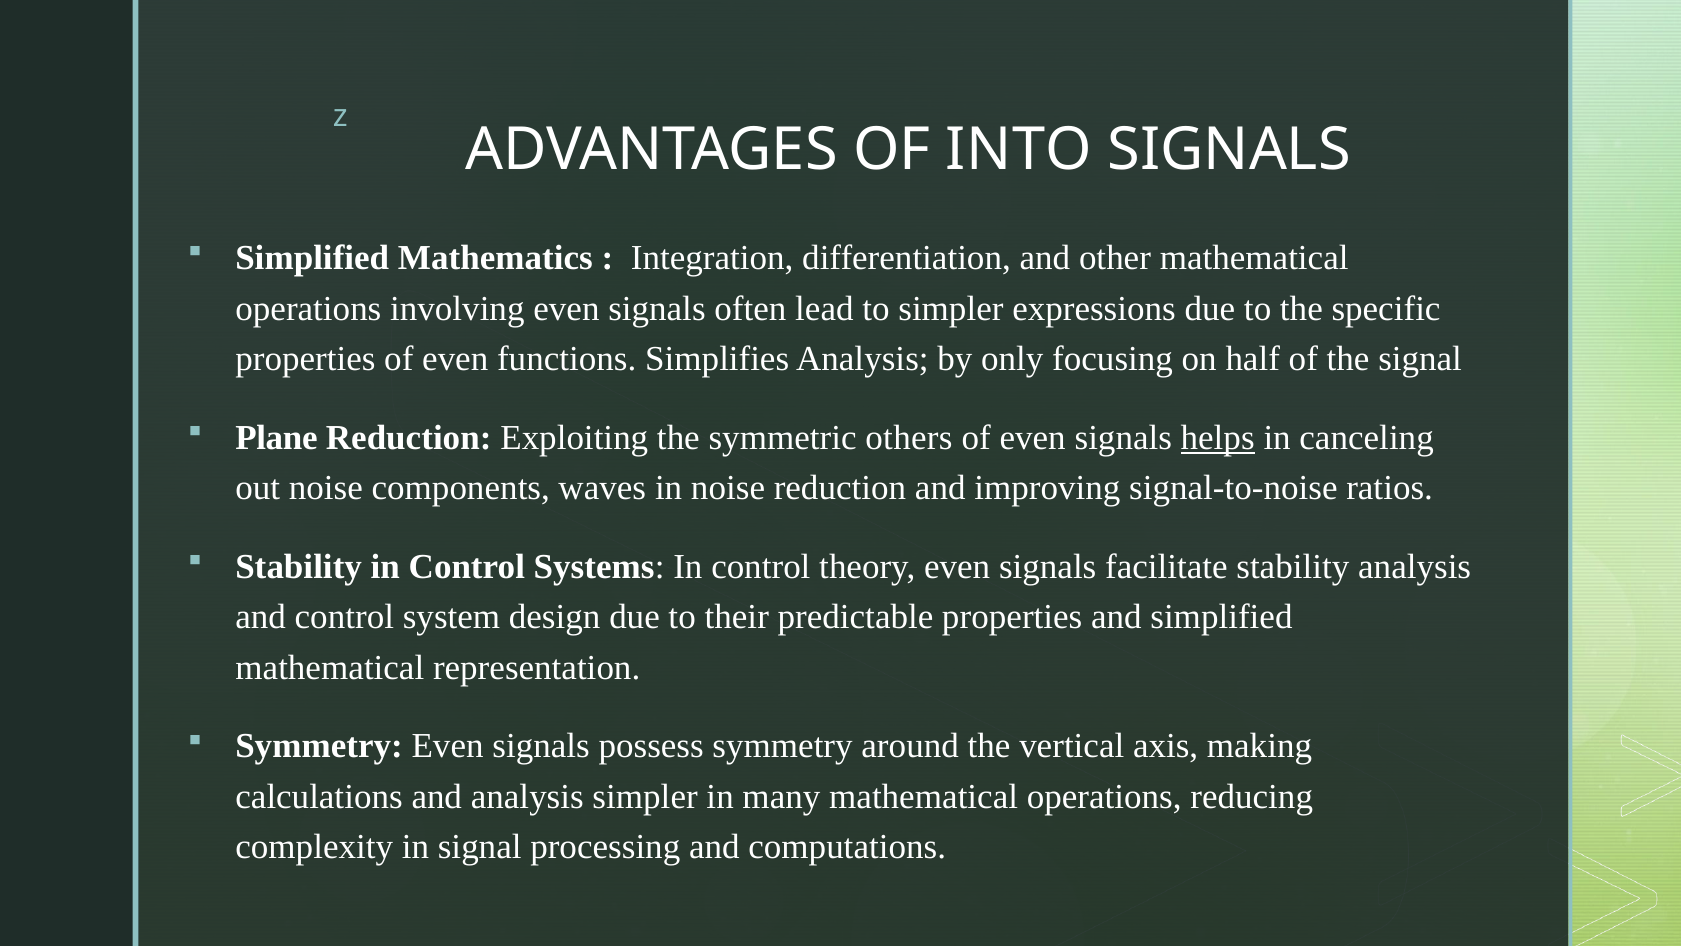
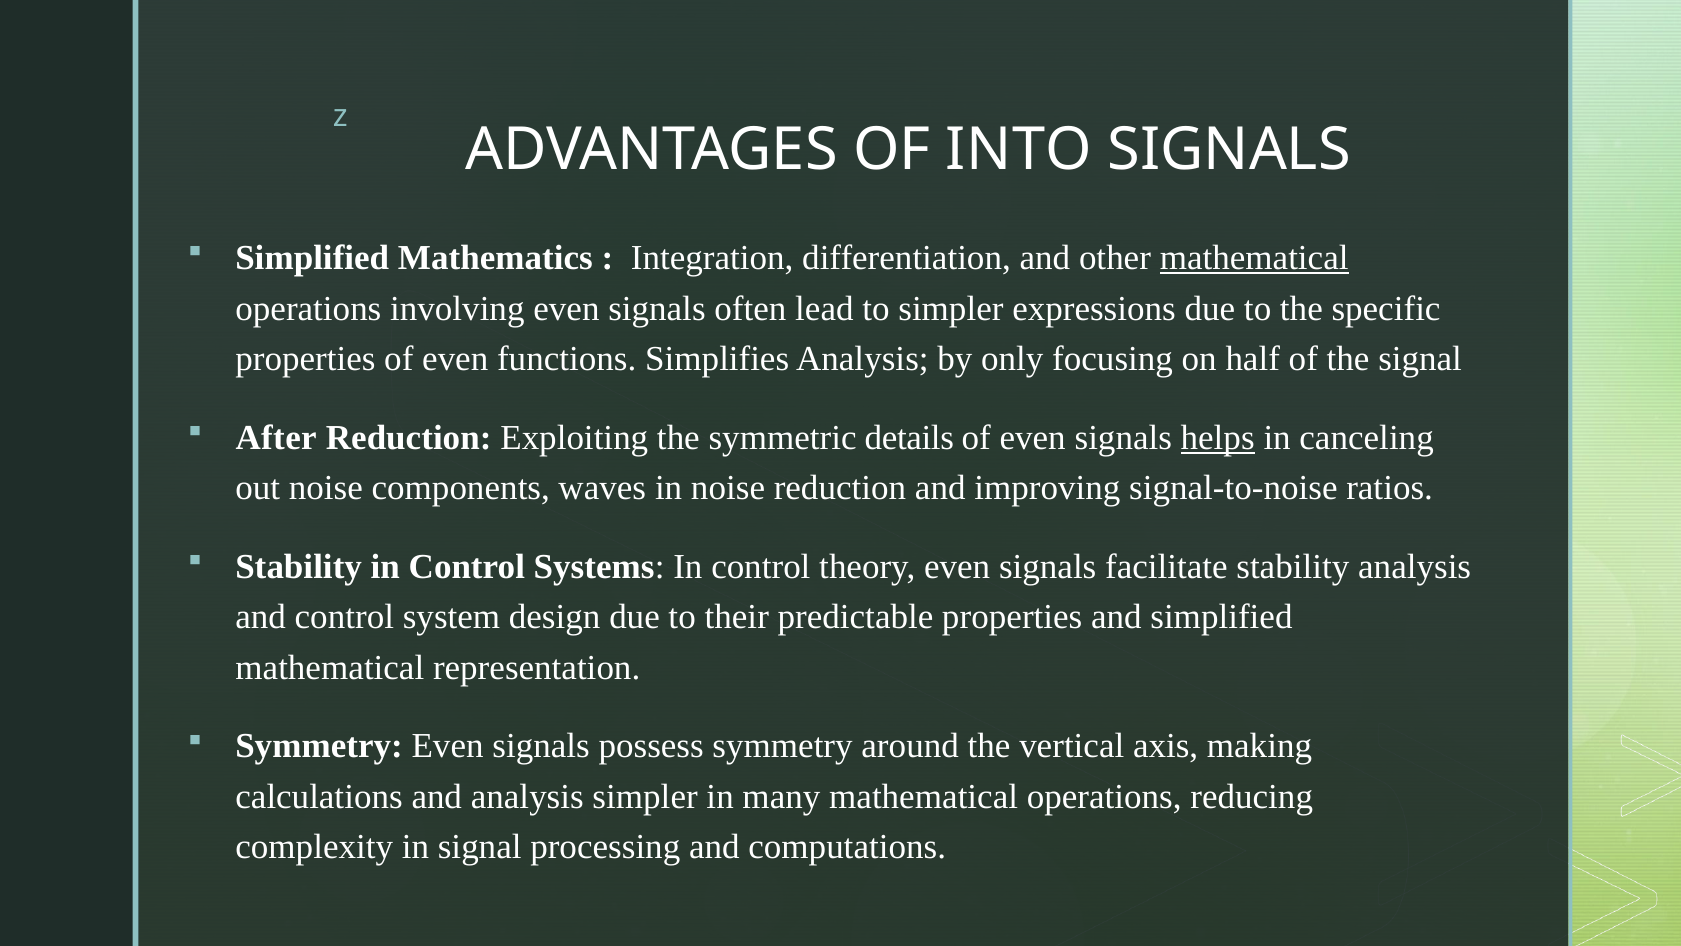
mathematical at (1254, 258) underline: none -> present
Plane: Plane -> After
others: others -> details
